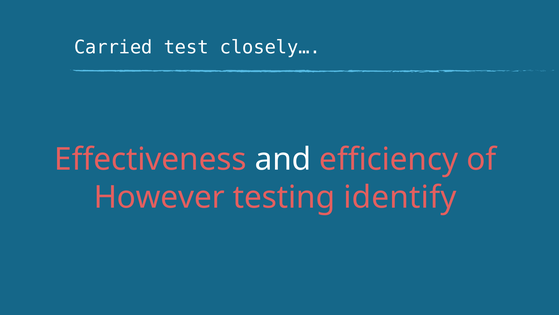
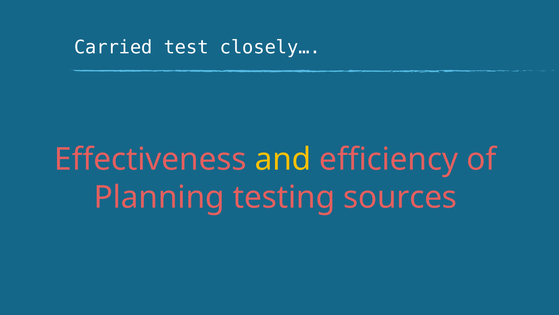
and colour: white -> yellow
However: However -> Planning
identify: identify -> sources
